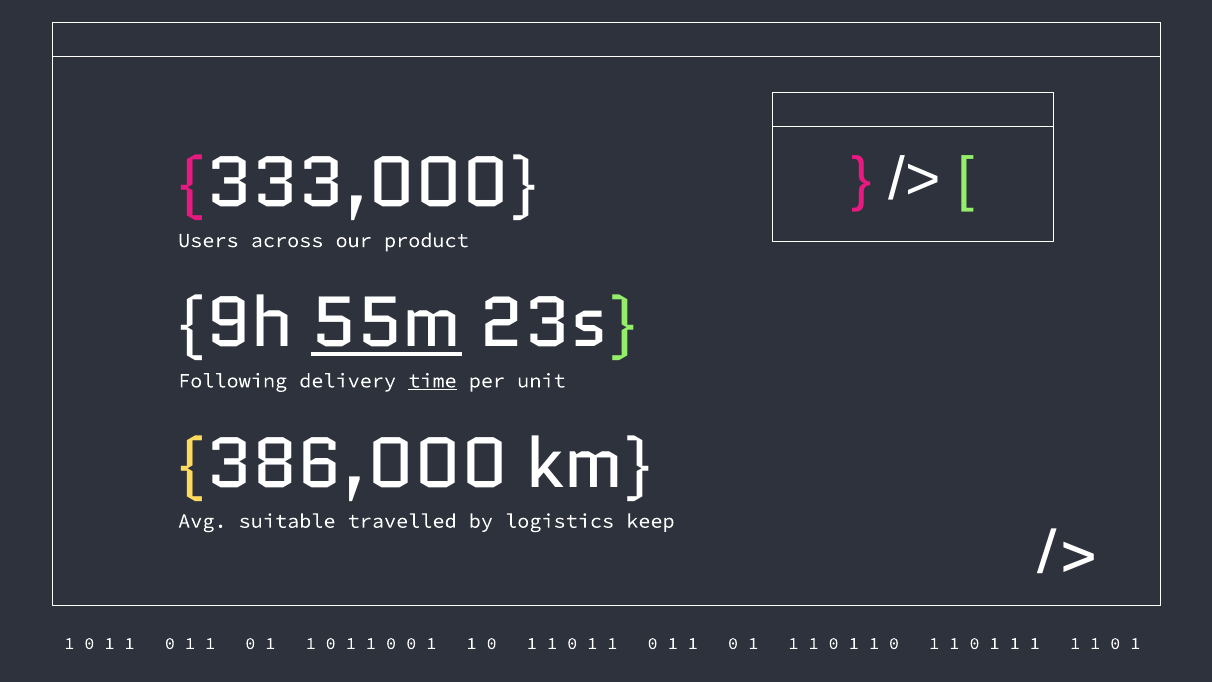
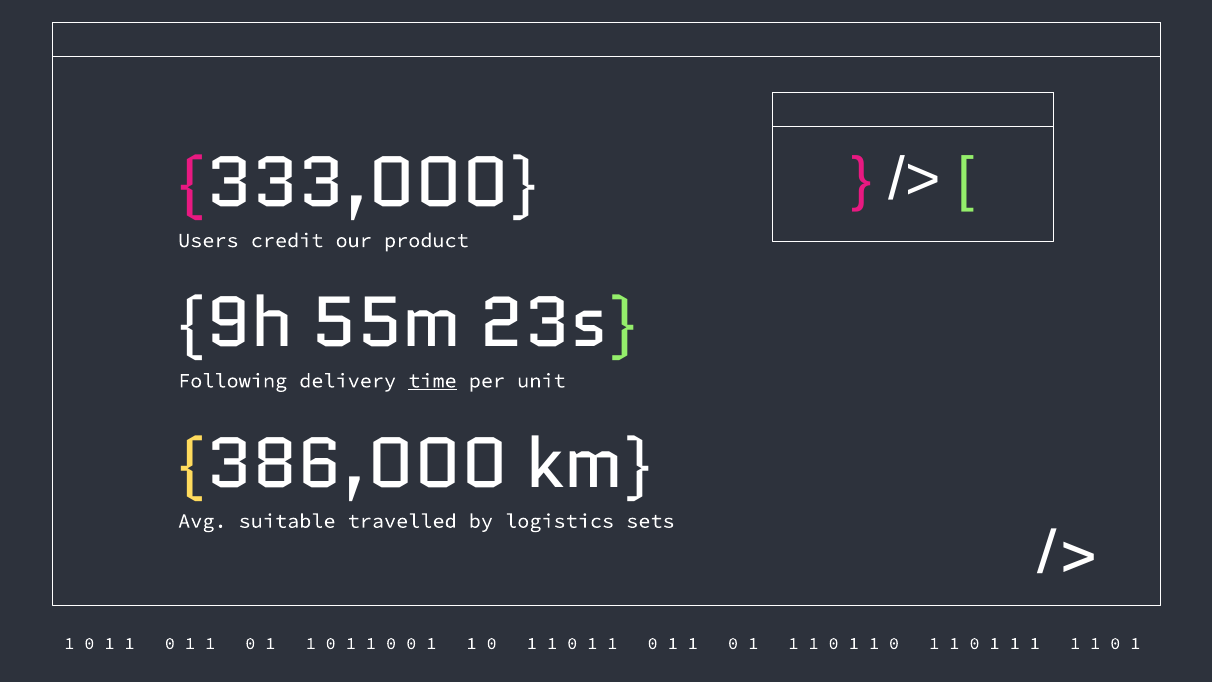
across: across -> credit
55m underline: present -> none
keep: keep -> sets
